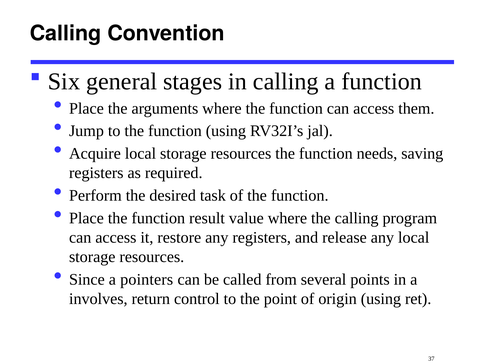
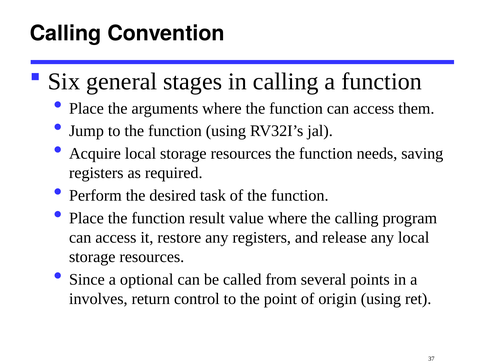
pointers: pointers -> optional
